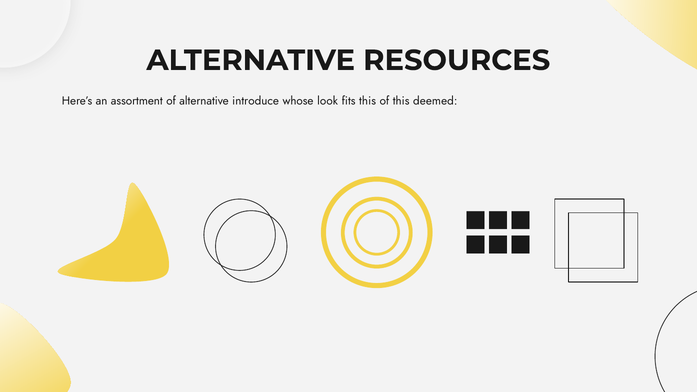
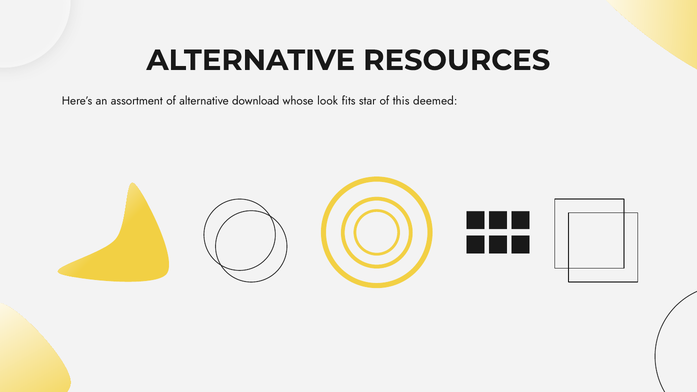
introduce: introduce -> download
fits this: this -> star
